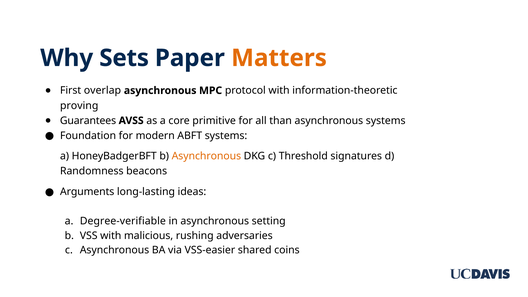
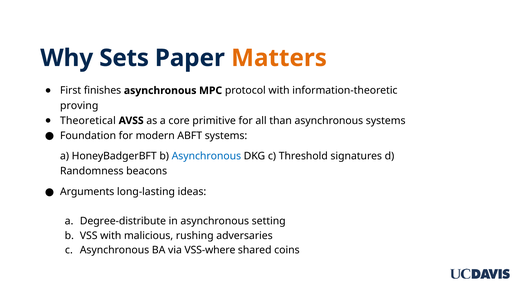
overlap: overlap -> finishes
Guarantees: Guarantees -> Theoretical
Asynchronous at (206, 156) colour: orange -> blue
Degree-verifiable: Degree-verifiable -> Degree-distribute
VSS-easier: VSS-easier -> VSS-where
